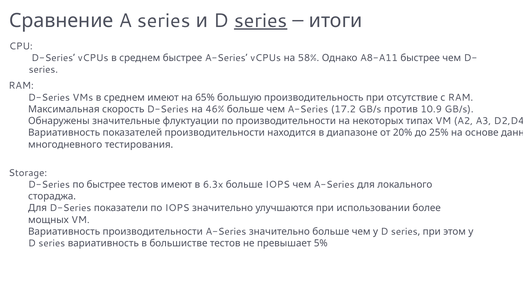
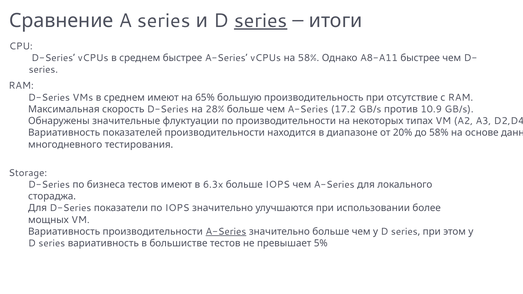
46%: 46% -> 28%
до 25%: 25% -> 58%
по быстрее: быстрее -> бизнеса
A-Series at (226, 232) underline: none -> present
